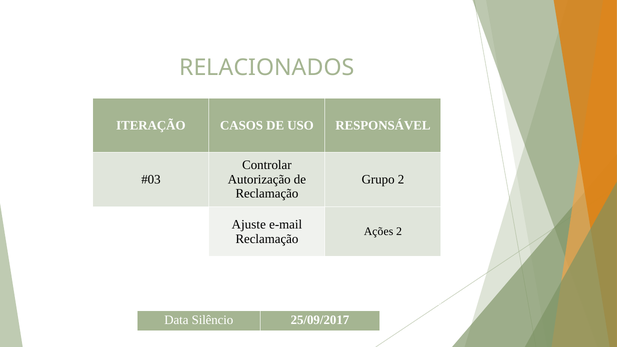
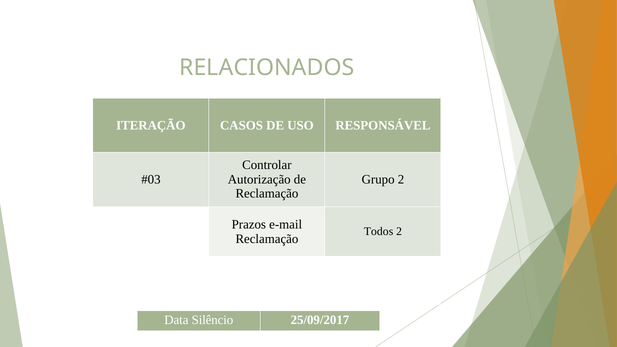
Ajuste: Ajuste -> Prazos
Ações: Ações -> Todos
